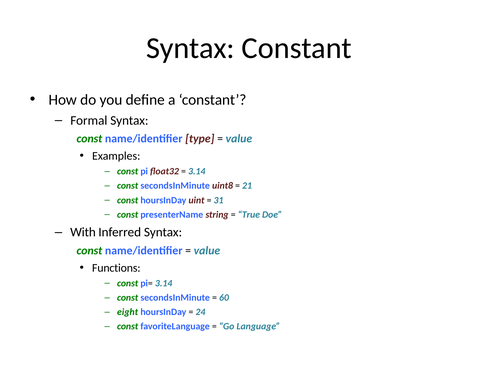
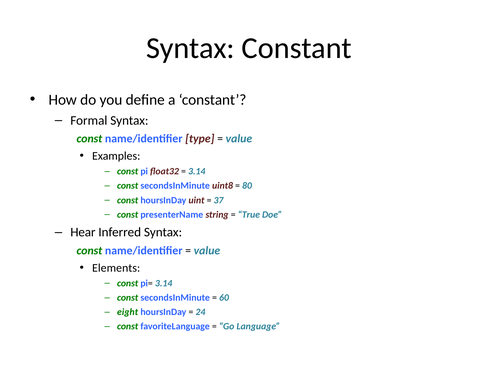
21: 21 -> 80
31: 31 -> 37
With: With -> Hear
Functions: Functions -> Elements
